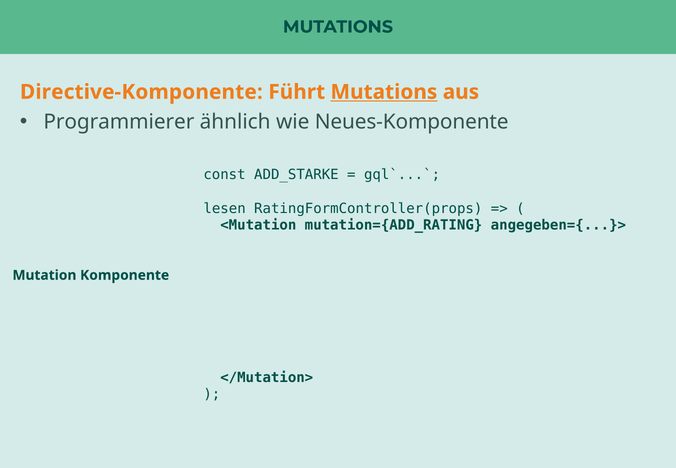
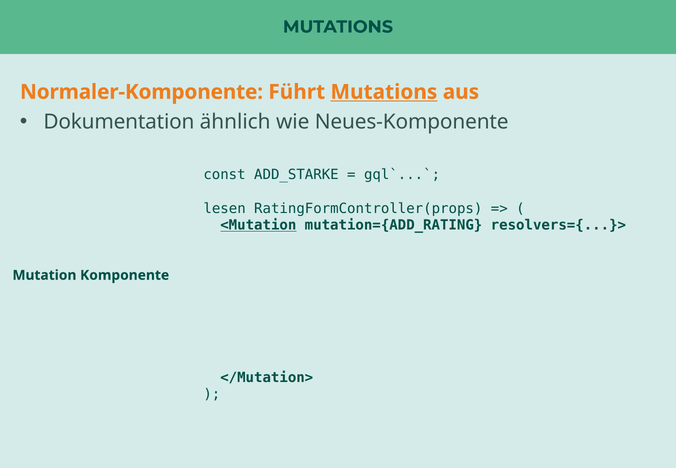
Directive-Komponente: Directive-Komponente -> Normaler-Komponente
Programmierer: Programmierer -> Dokumentation
<Mutation underline: none -> present
angegeben={...}>: angegeben={...}> -> resolvers={...}>
